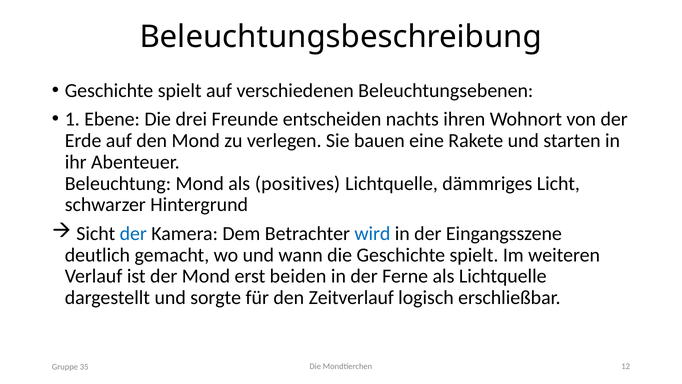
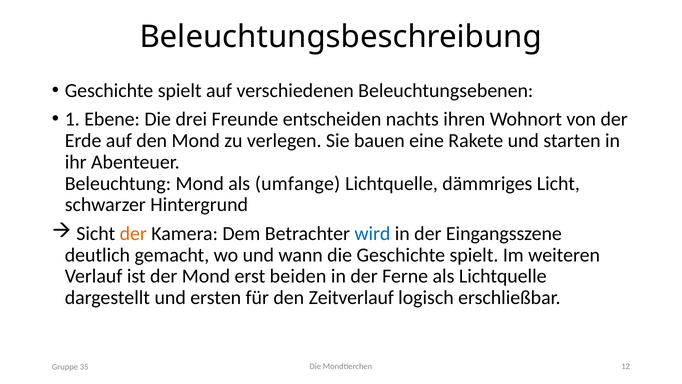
positives: positives -> umfange
der at (133, 233) colour: blue -> orange
sorgte: sorgte -> ersten
